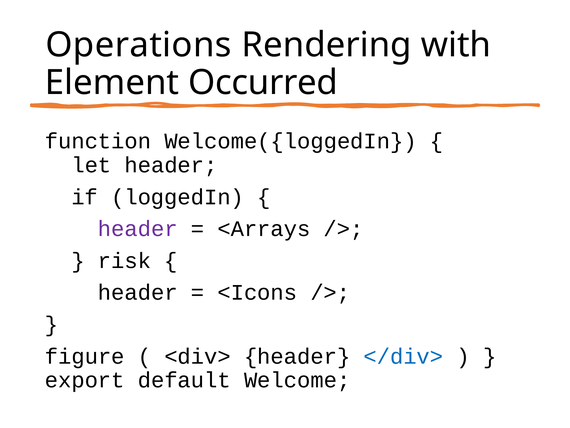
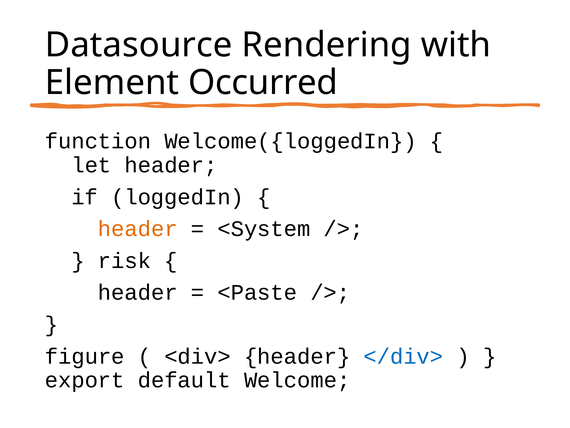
Operations: Operations -> Datasource
header at (138, 229) colour: purple -> orange
<Arrays: <Arrays -> <System
<Icons: <Icons -> <Paste
